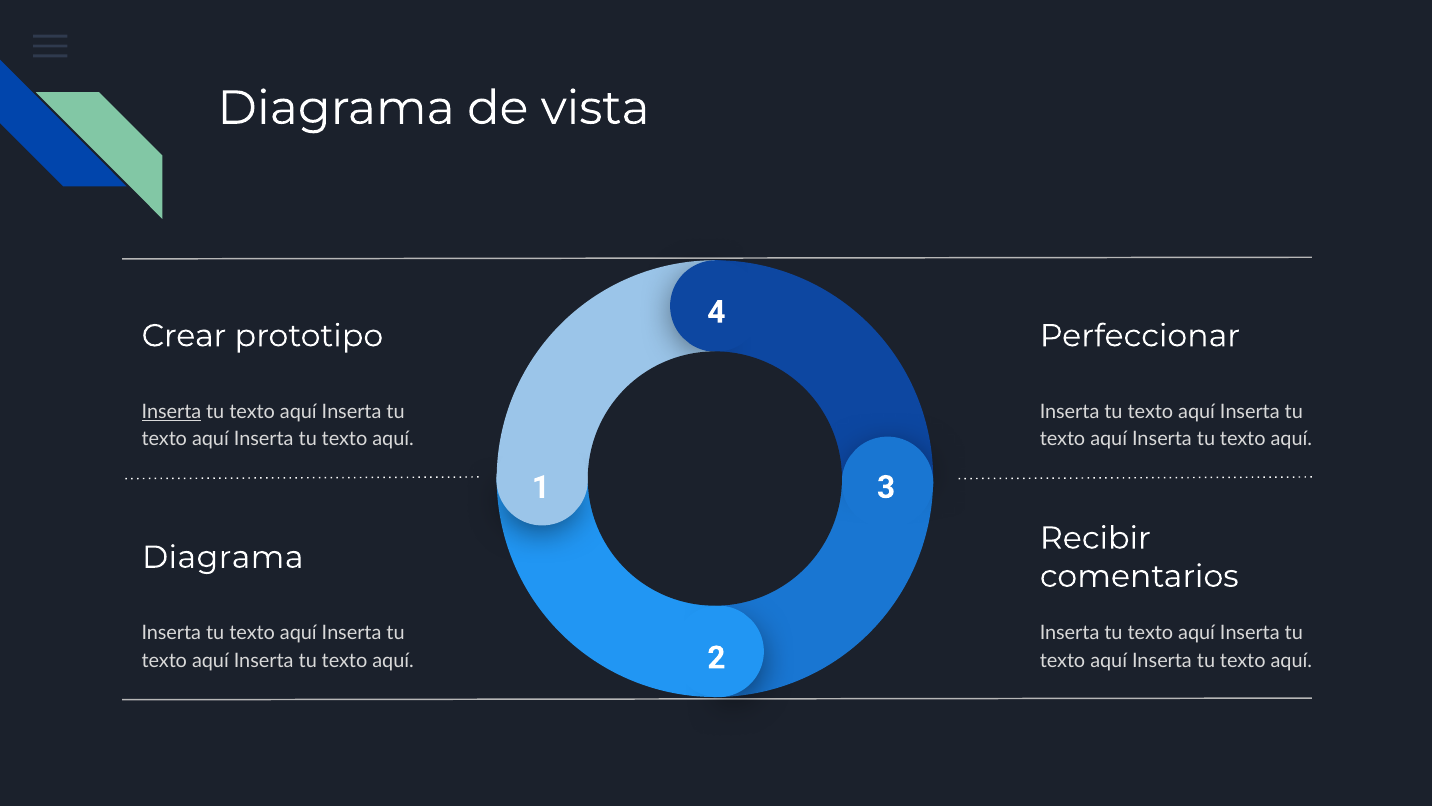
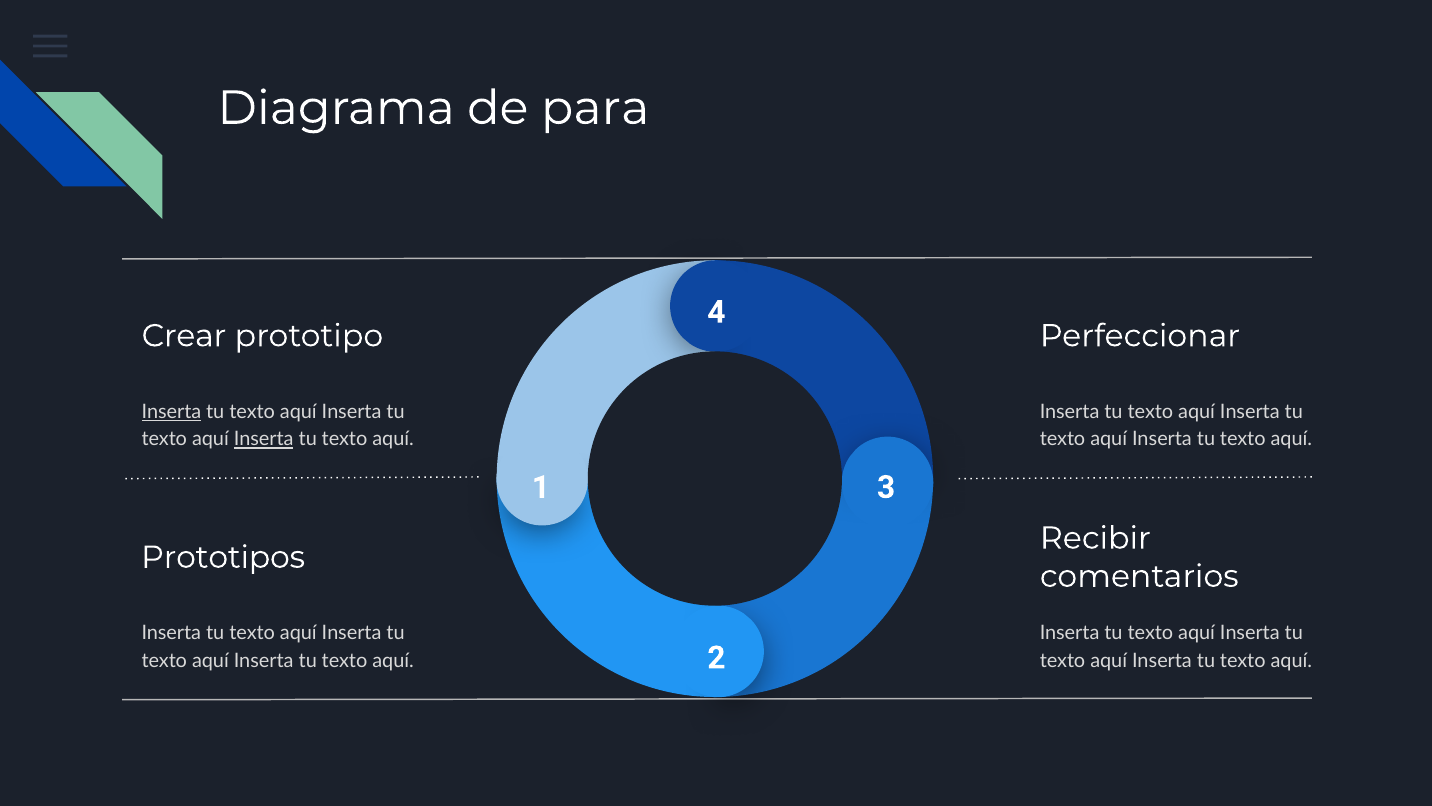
vista: vista -> para
Inserta at (264, 439) underline: none -> present
Diagrama at (223, 557): Diagrama -> Prototipos
